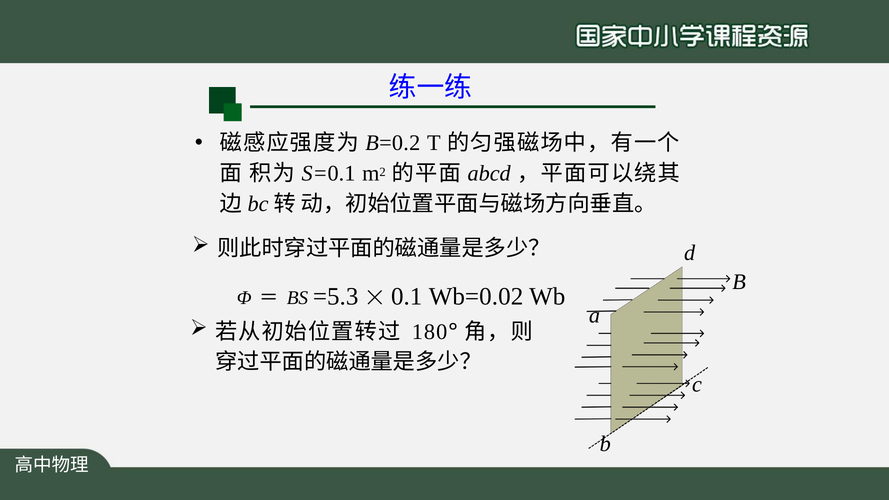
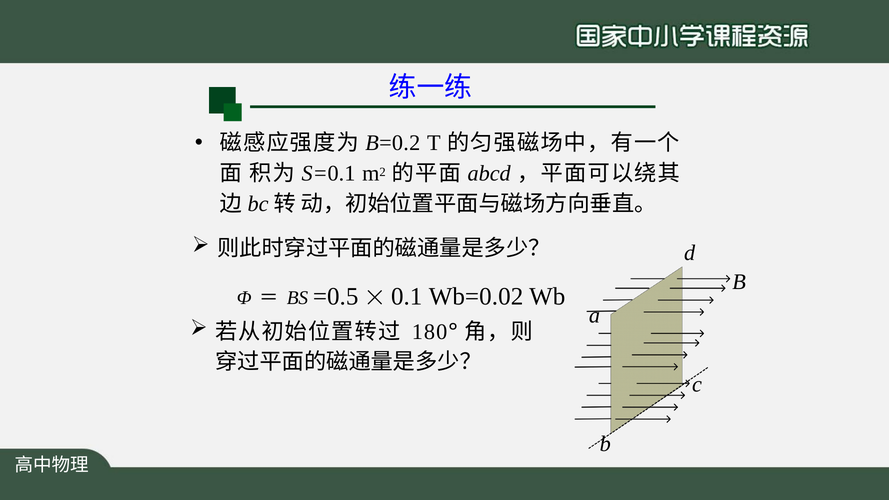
=5.3: =5.3 -> =0.5
